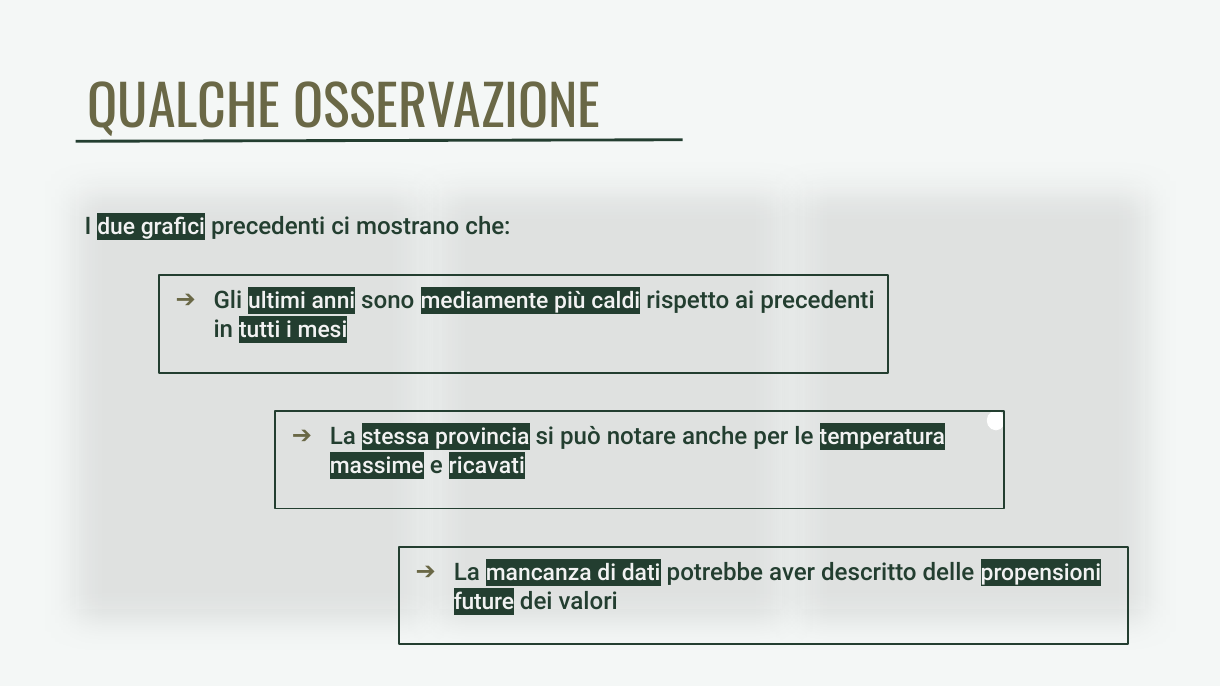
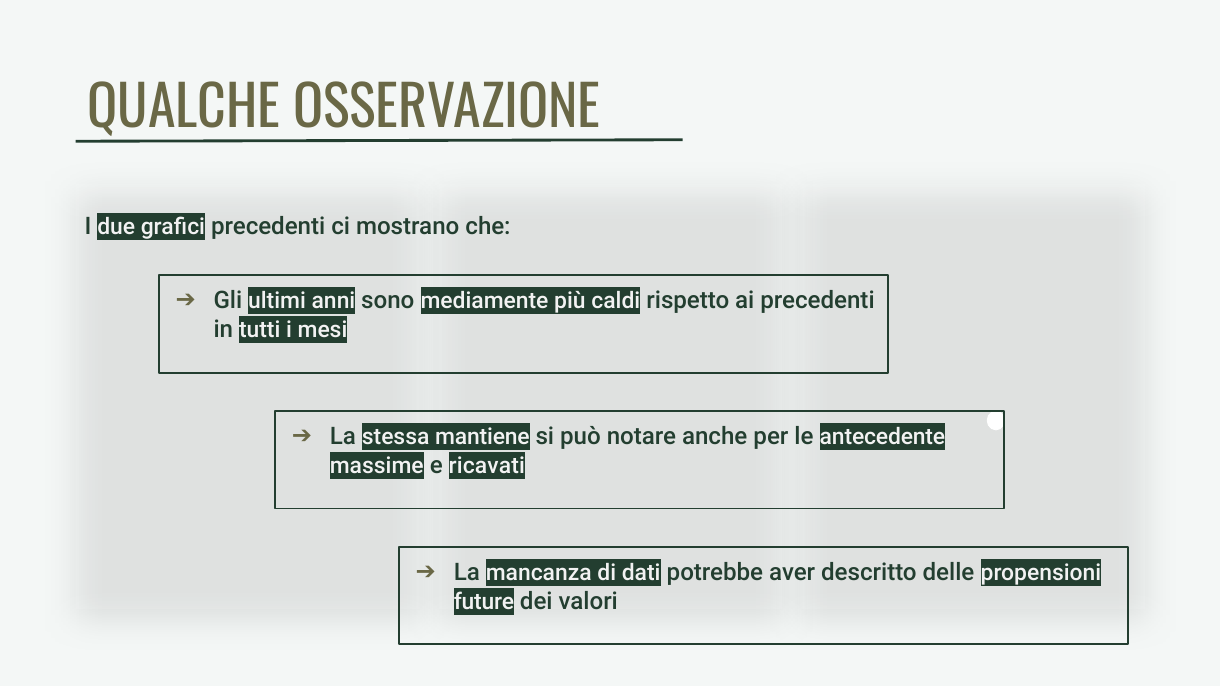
provincia: provincia -> mantiene
temperatura: temperatura -> antecedente
